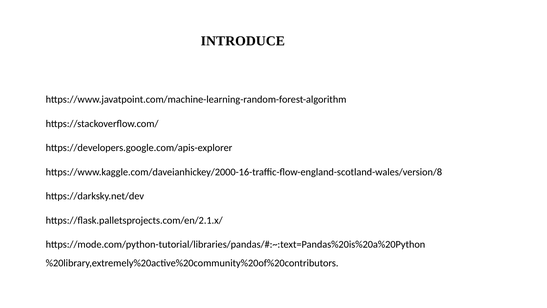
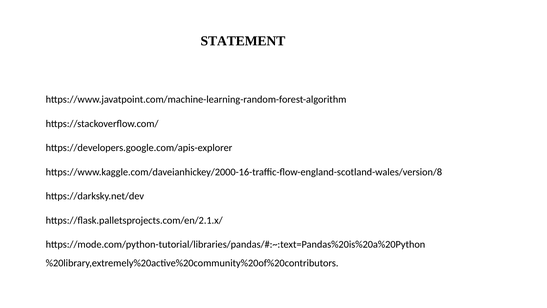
INTRODUCE: INTRODUCE -> STATEMENT
